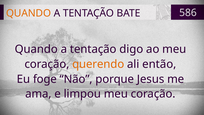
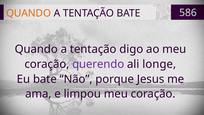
querendo colour: orange -> purple
então: então -> longe
Eu foge: foge -> bate
